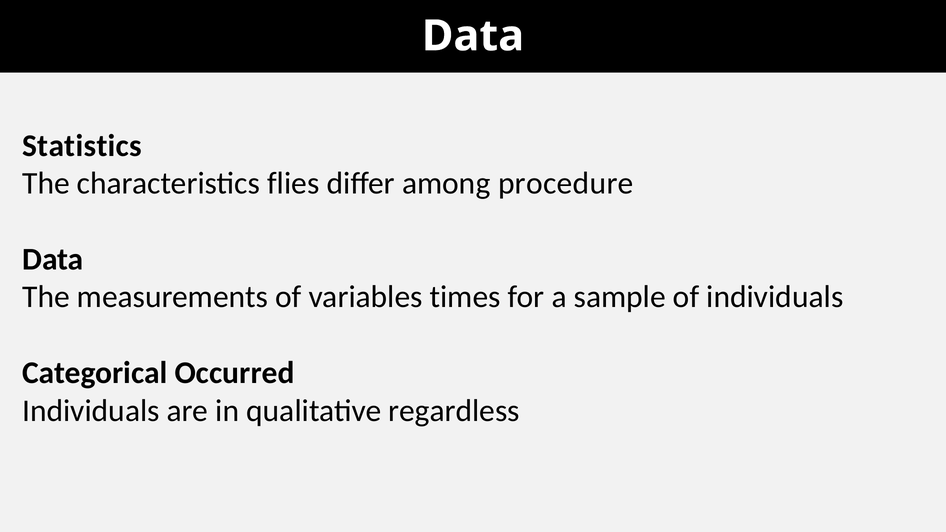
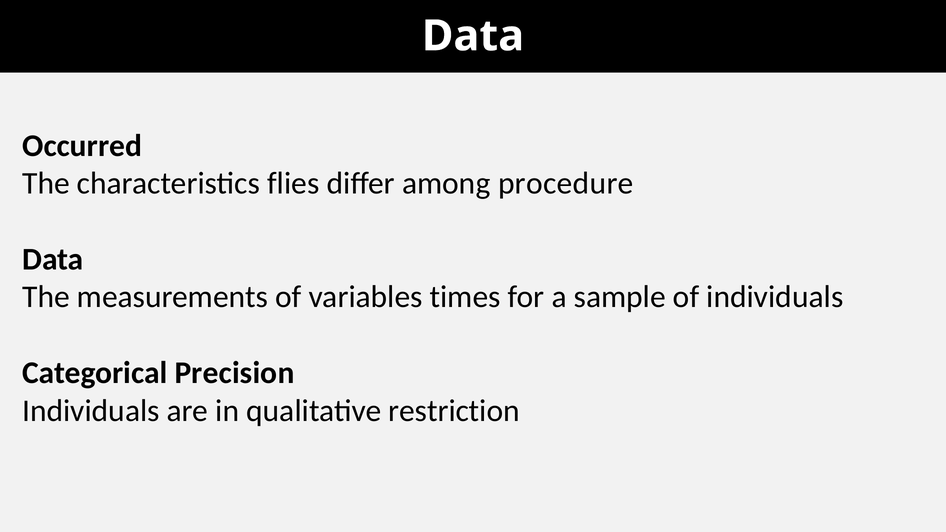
Statistics: Statistics -> Occurred
Occurred: Occurred -> Precision
regardless: regardless -> restriction
